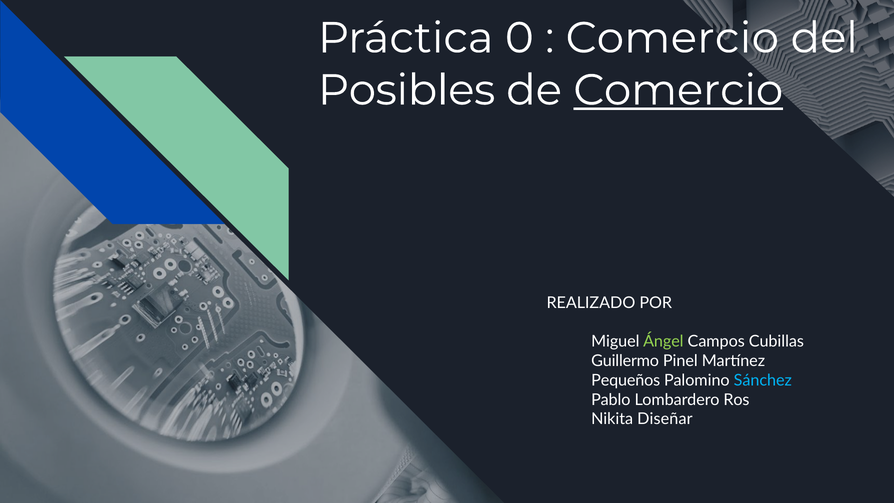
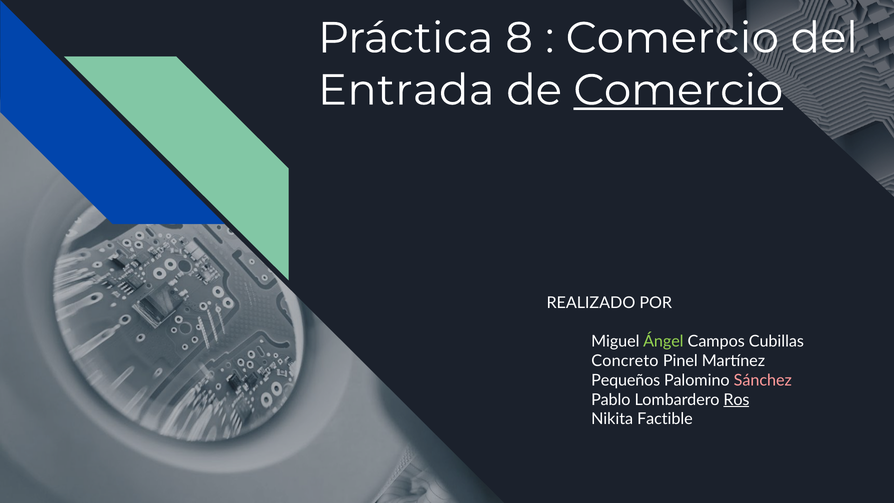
0: 0 -> 8
Posibles: Posibles -> Entrada
Guillermo: Guillermo -> Concreto
Sánchez colour: light blue -> pink
Ros underline: none -> present
Diseñar: Diseñar -> Factible
